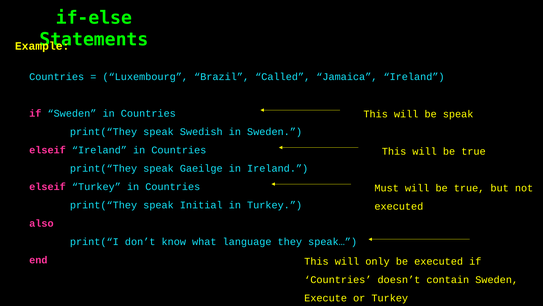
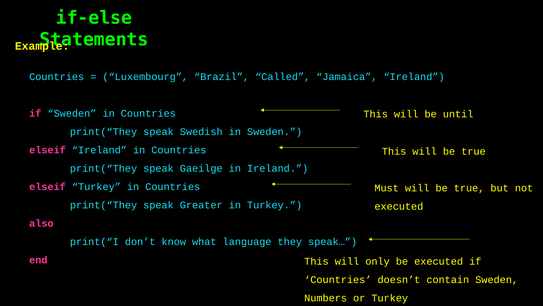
be speak: speak -> until
Initial: Initial -> Greater
Execute: Execute -> Numbers
